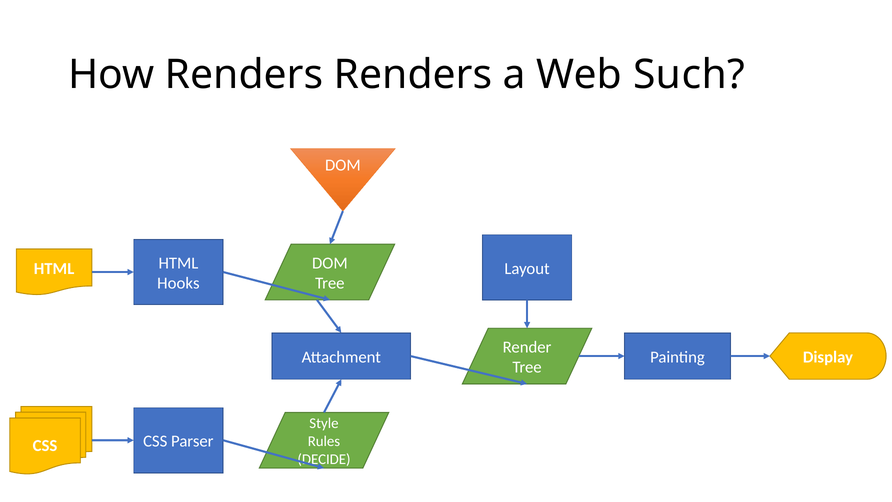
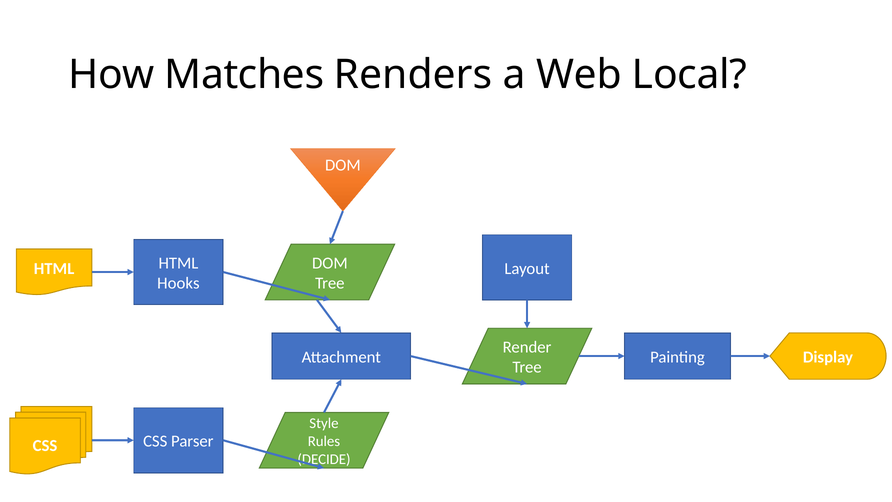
How Renders: Renders -> Matches
Such: Such -> Local
